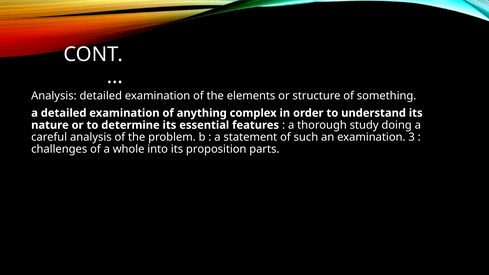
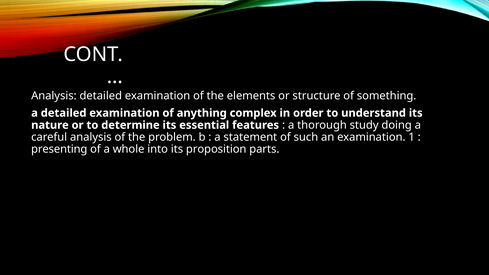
3: 3 -> 1
challenges: challenges -> presenting
